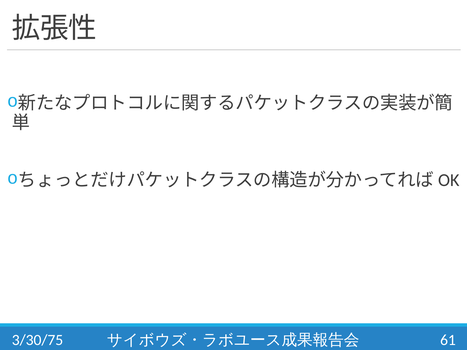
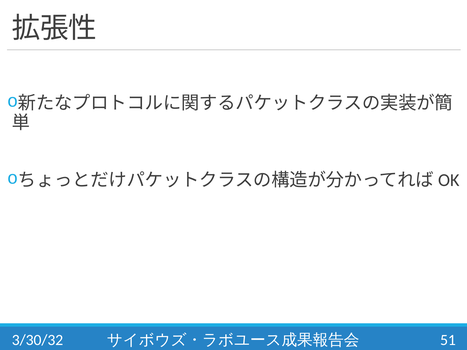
3/30/75: 3/30/75 -> 3/30/32
61: 61 -> 51
